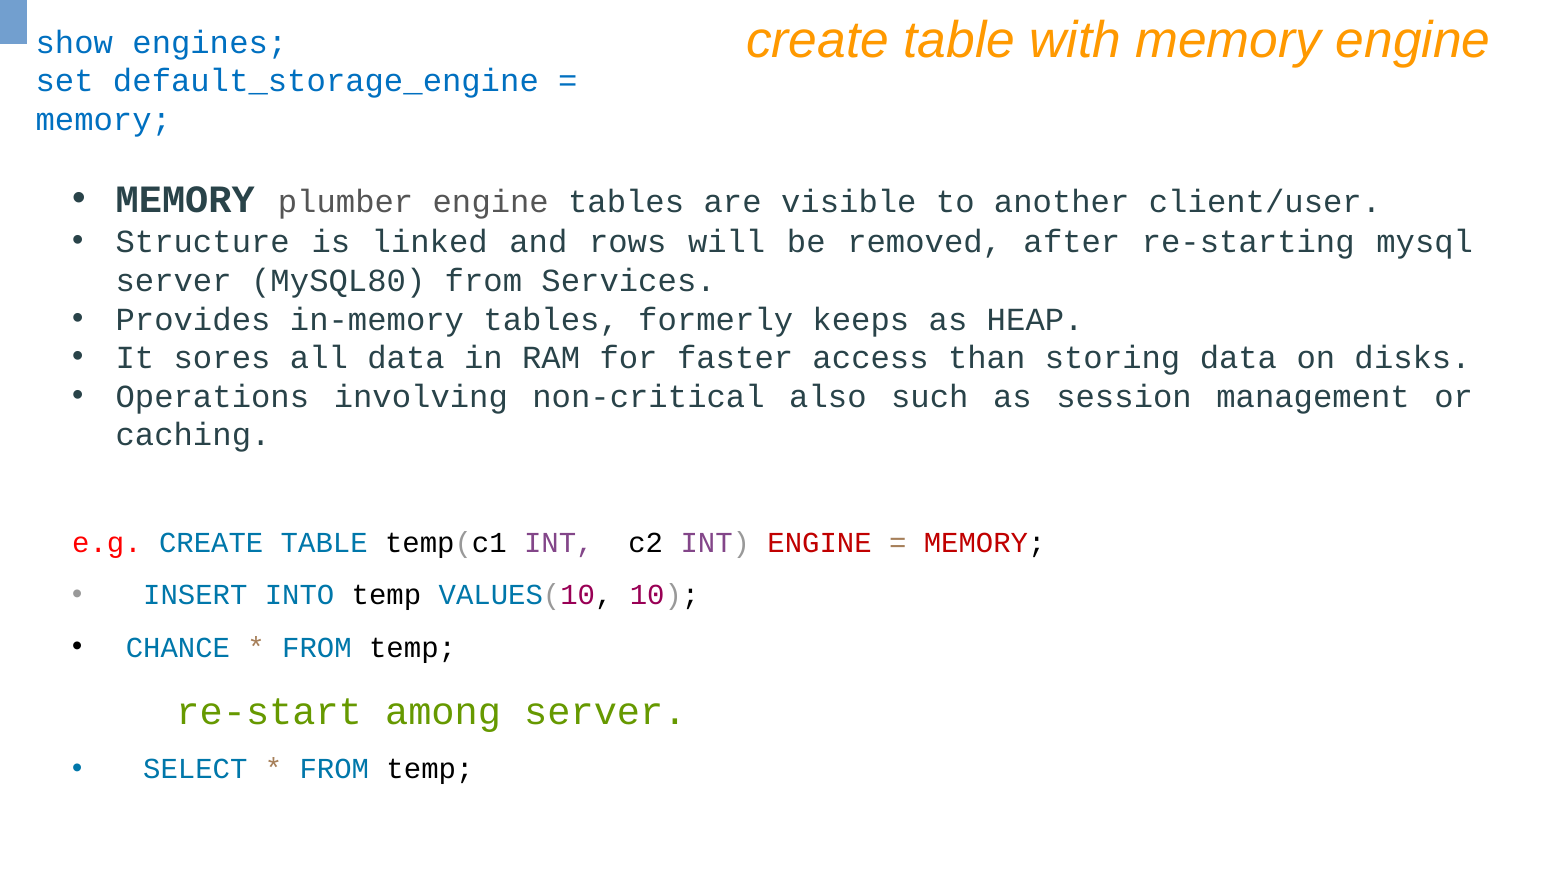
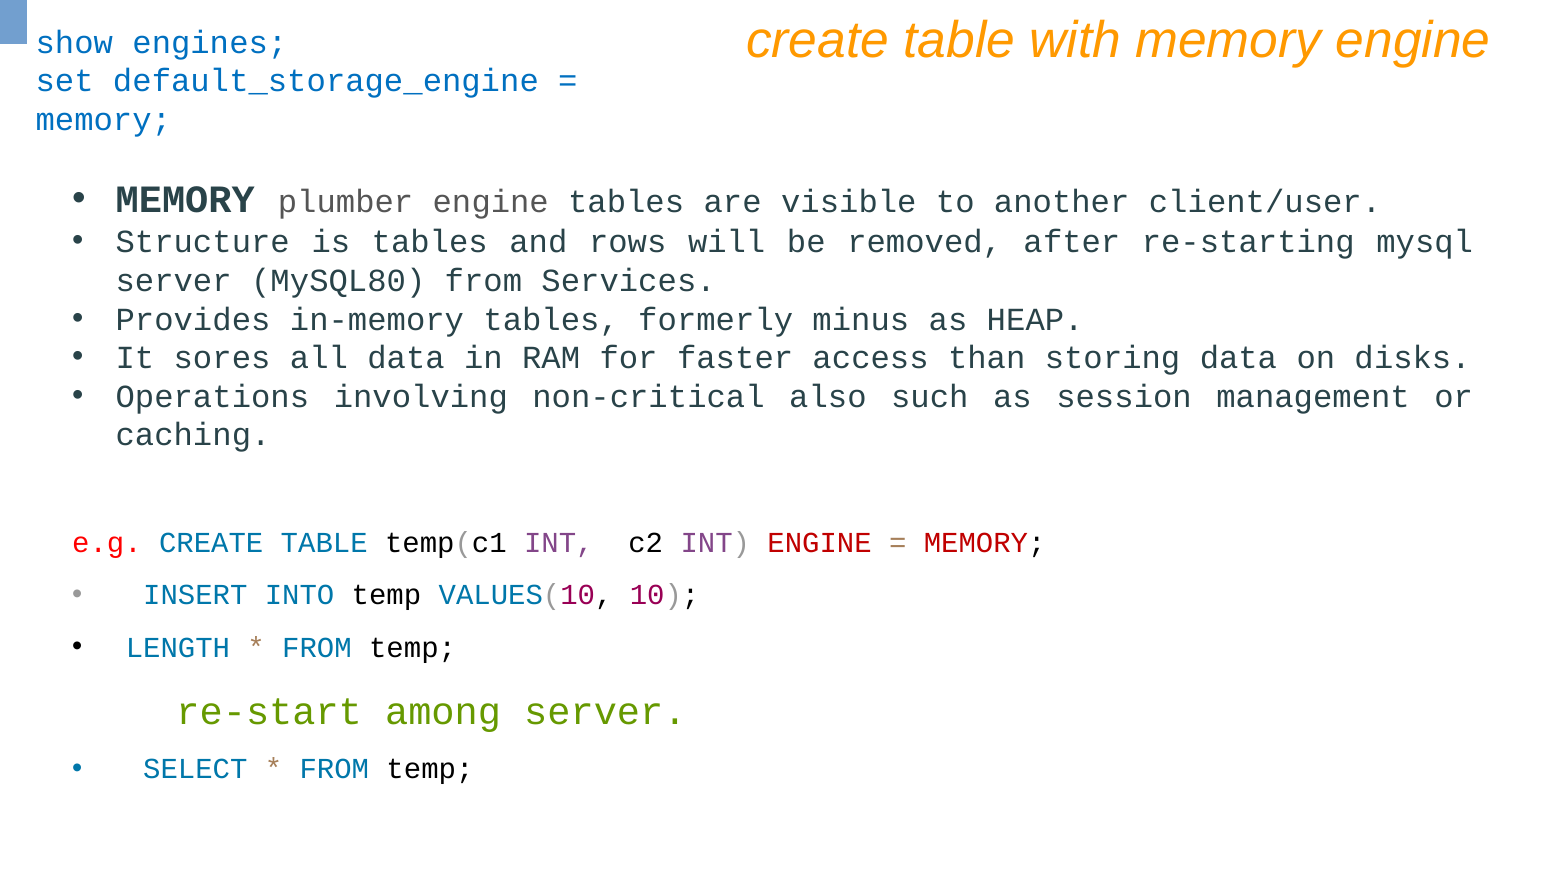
is linked: linked -> tables
keeps: keeps -> minus
CHANCE: CHANCE -> LENGTH
